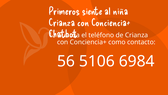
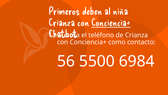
siente: siente -> deben
Conciencia+ at (111, 23) underline: none -> present
5106: 5106 -> 5500
